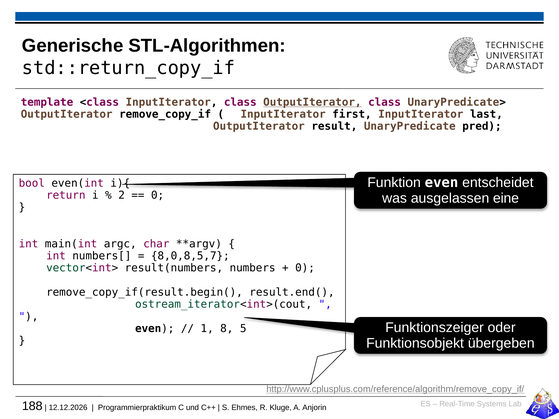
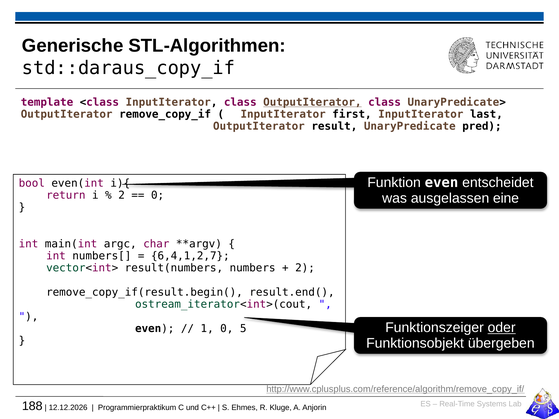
std::return_copy_if: std::return_copy_if -> std::daraus_copy_if
8,0,8,5,7: 8,0,8,5,7 -> 6,4,1,2,7
0 at (305, 268): 0 -> 2
oder underline: none -> present
1 8: 8 -> 0
